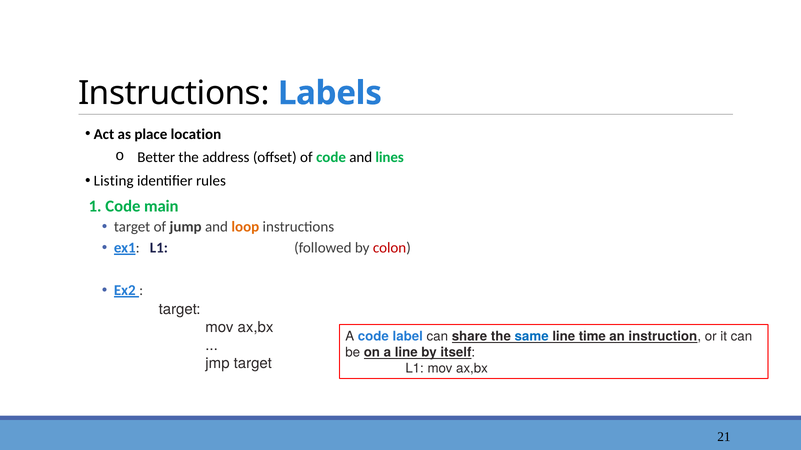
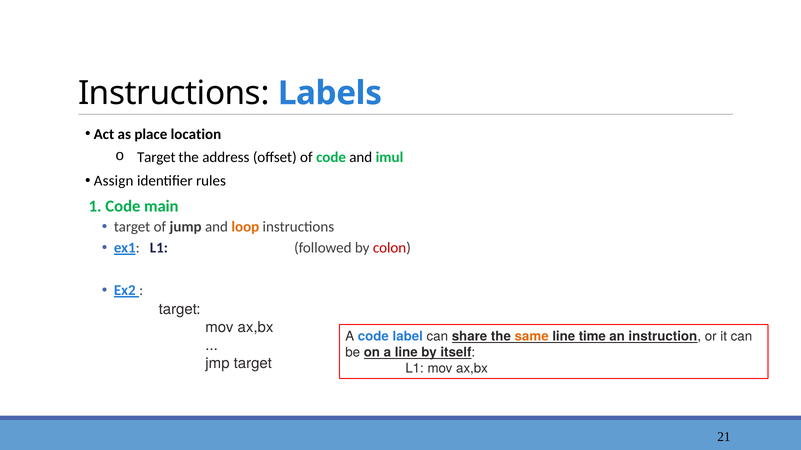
Better at (156, 158): Better -> Target
lines: lines -> imul
Listing: Listing -> Assign
same colour: blue -> orange
